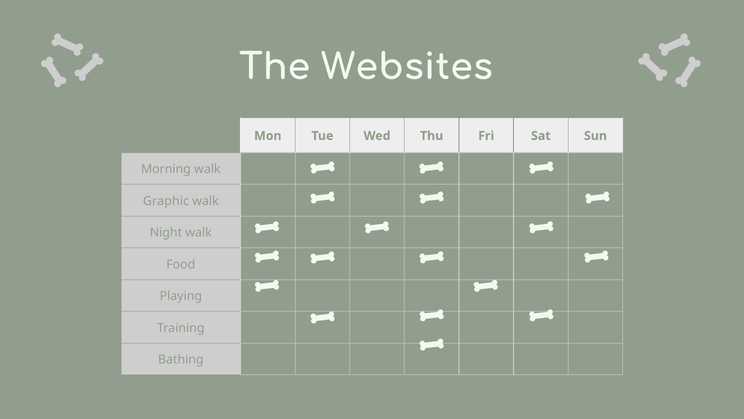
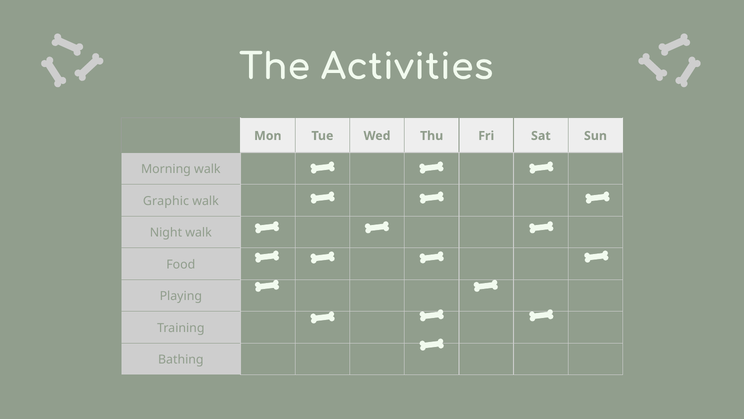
Websites: Websites -> Activities
